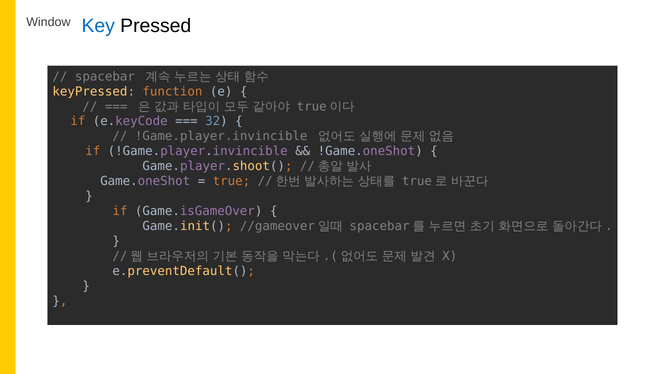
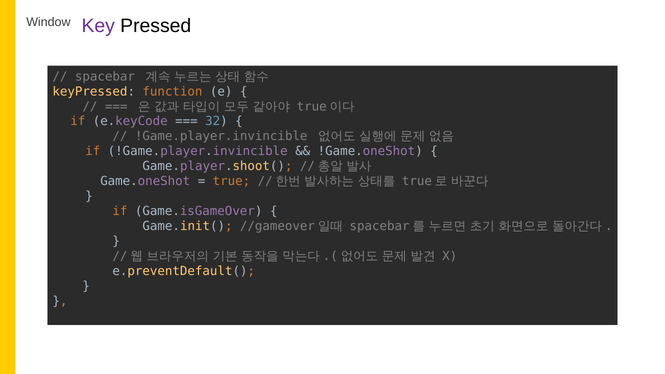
Key colour: blue -> purple
